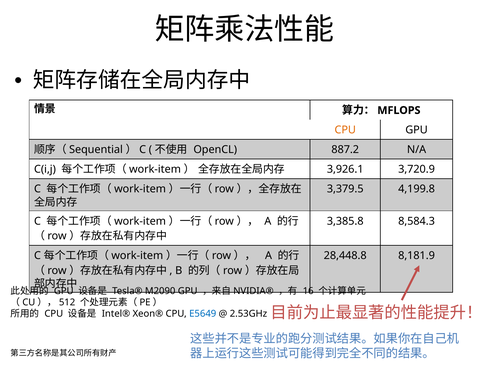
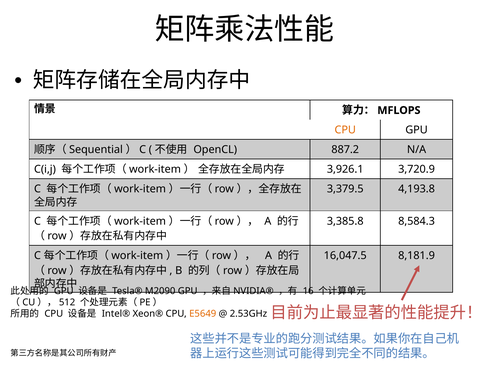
4,199.8: 4,199.8 -> 4,193.8
28,448.8: 28,448.8 -> 16,047.5
E5649 colour: blue -> orange
